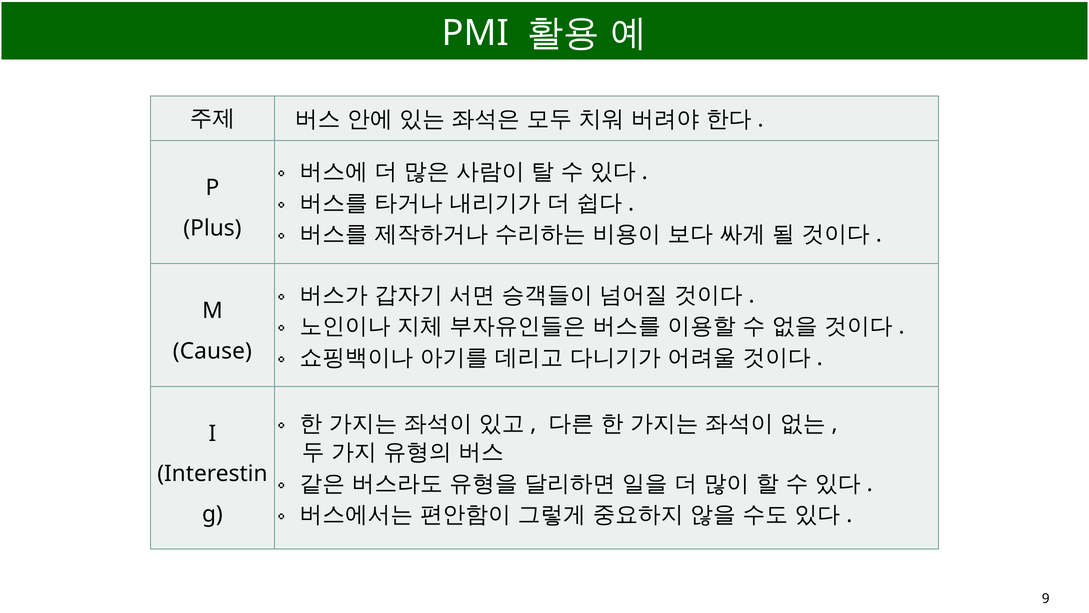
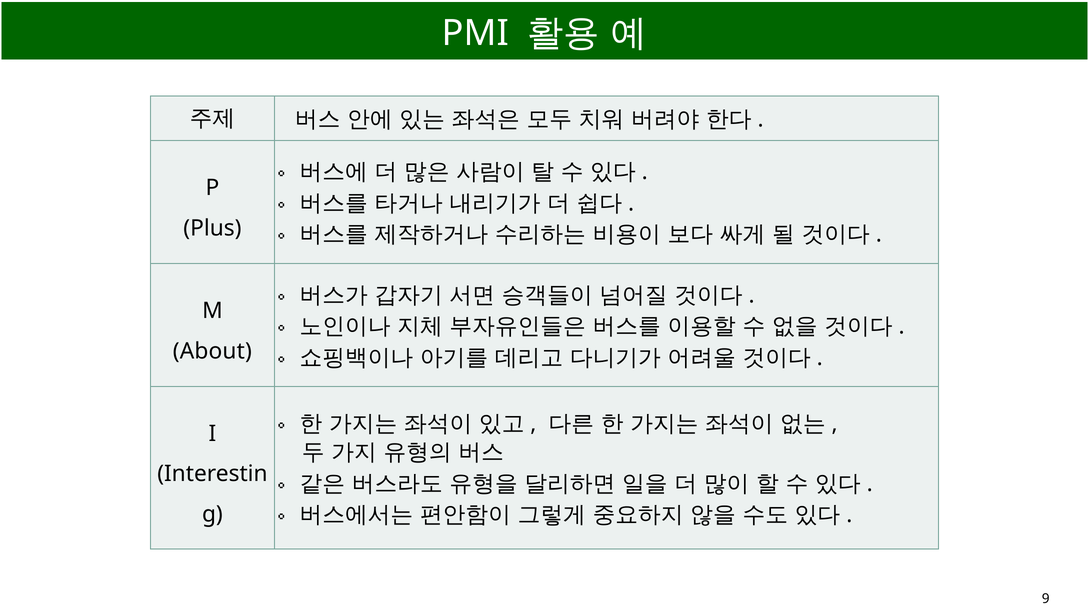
Cause: Cause -> About
